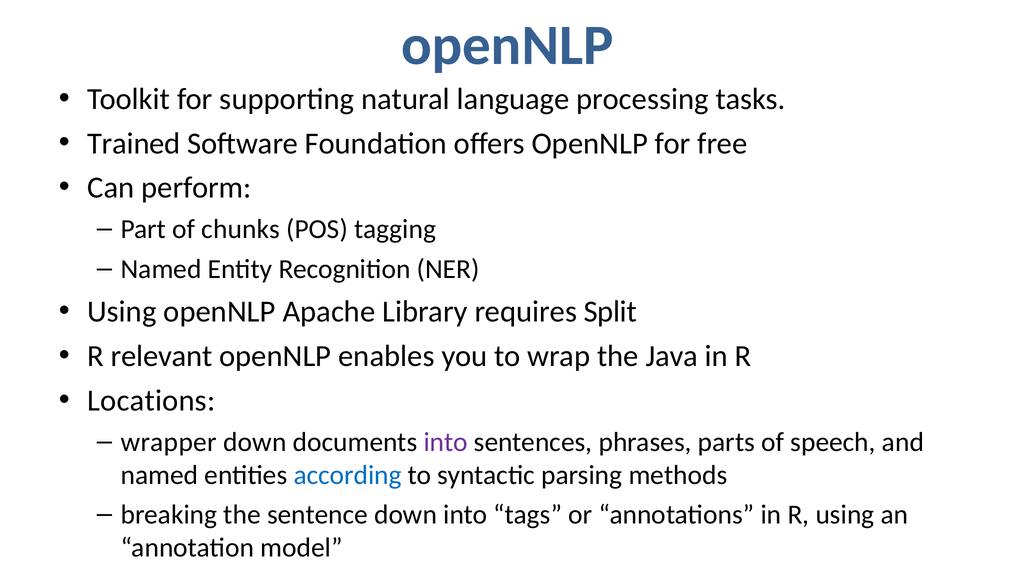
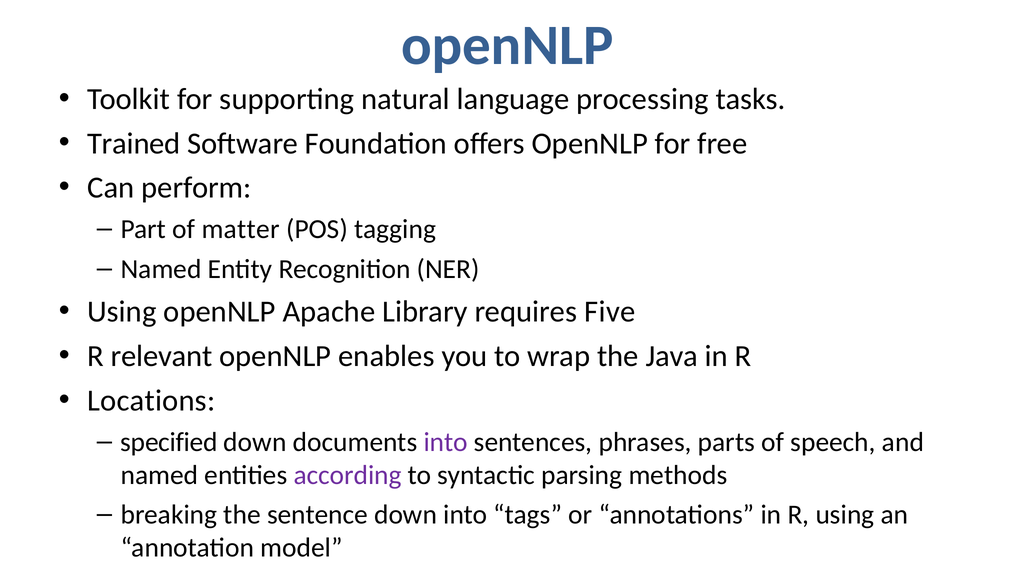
chunks: chunks -> matter
Split: Split -> Five
wrapper: wrapper -> specified
according colour: blue -> purple
